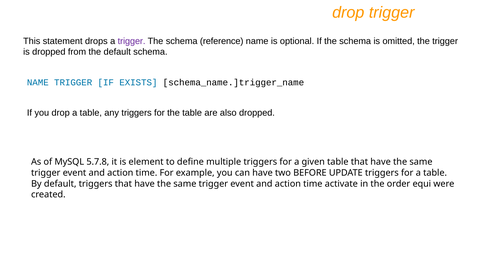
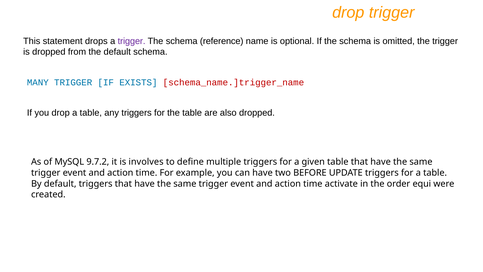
NAME at (38, 82): NAME -> MANY
schema_name.]trigger_name colour: black -> red
5.7.8: 5.7.8 -> 9.7.2
element: element -> involves
